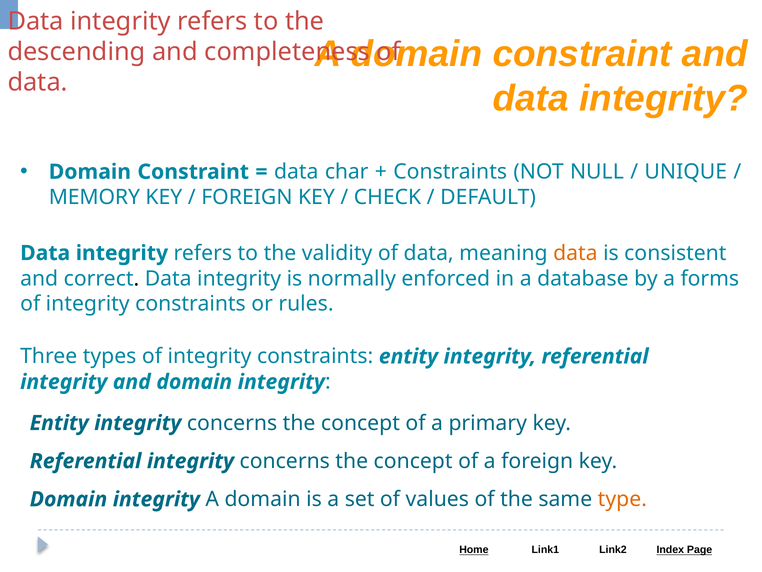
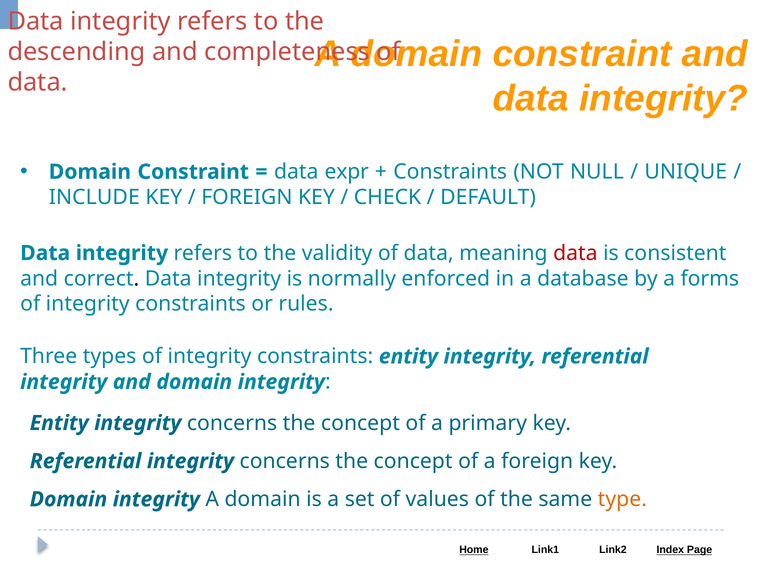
char: char -> expr
MEMORY: MEMORY -> INCLUDE
data at (575, 253) colour: orange -> red
